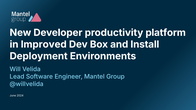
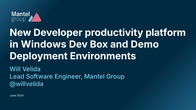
Improved: Improved -> Windows
Install: Install -> Demo
